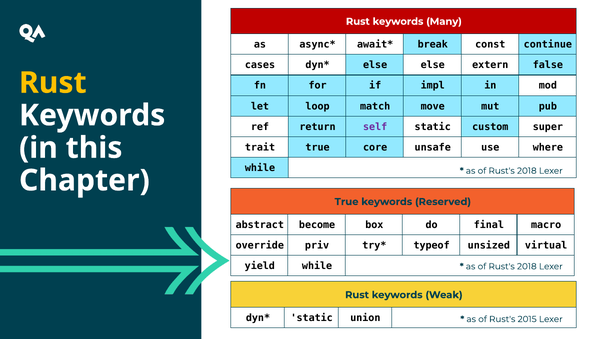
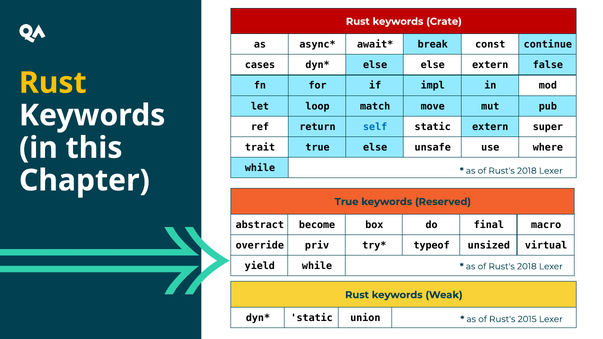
Many: Many -> Crate
self colour: purple -> blue
static custom: custom -> extern
true core: core -> else
